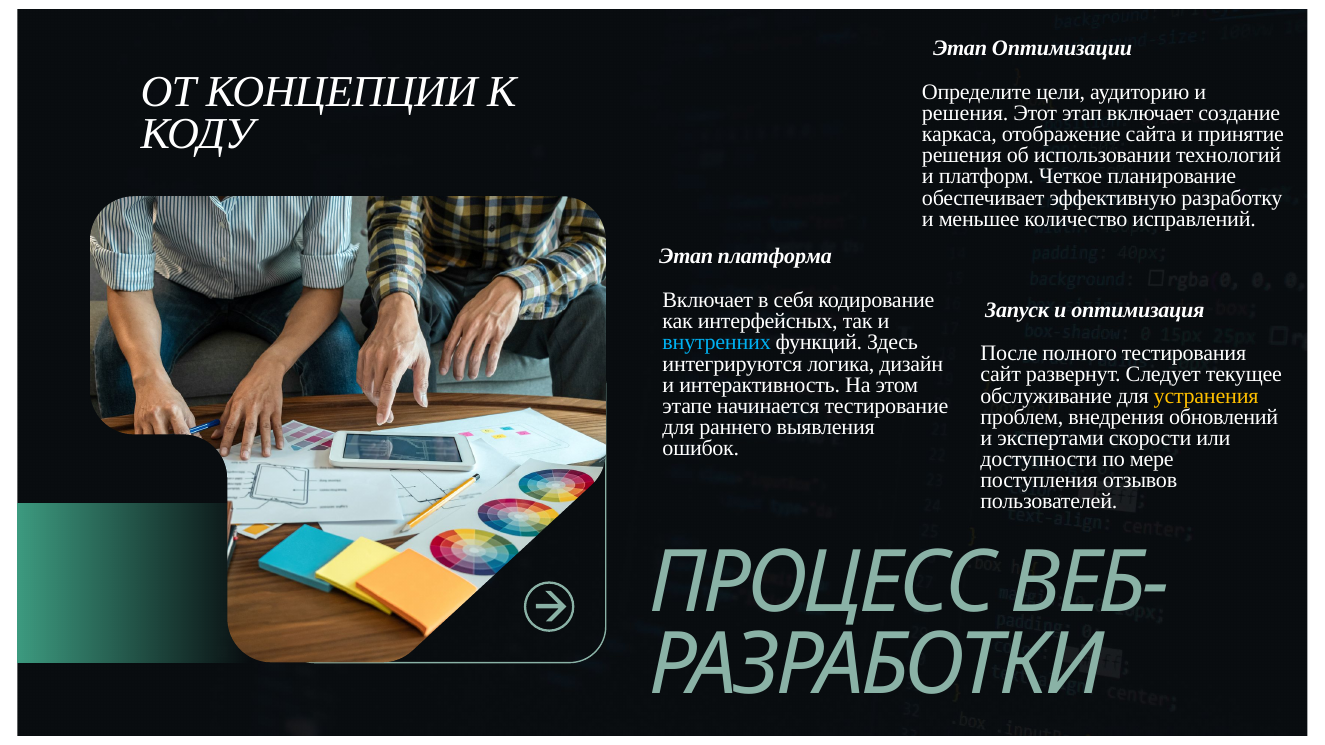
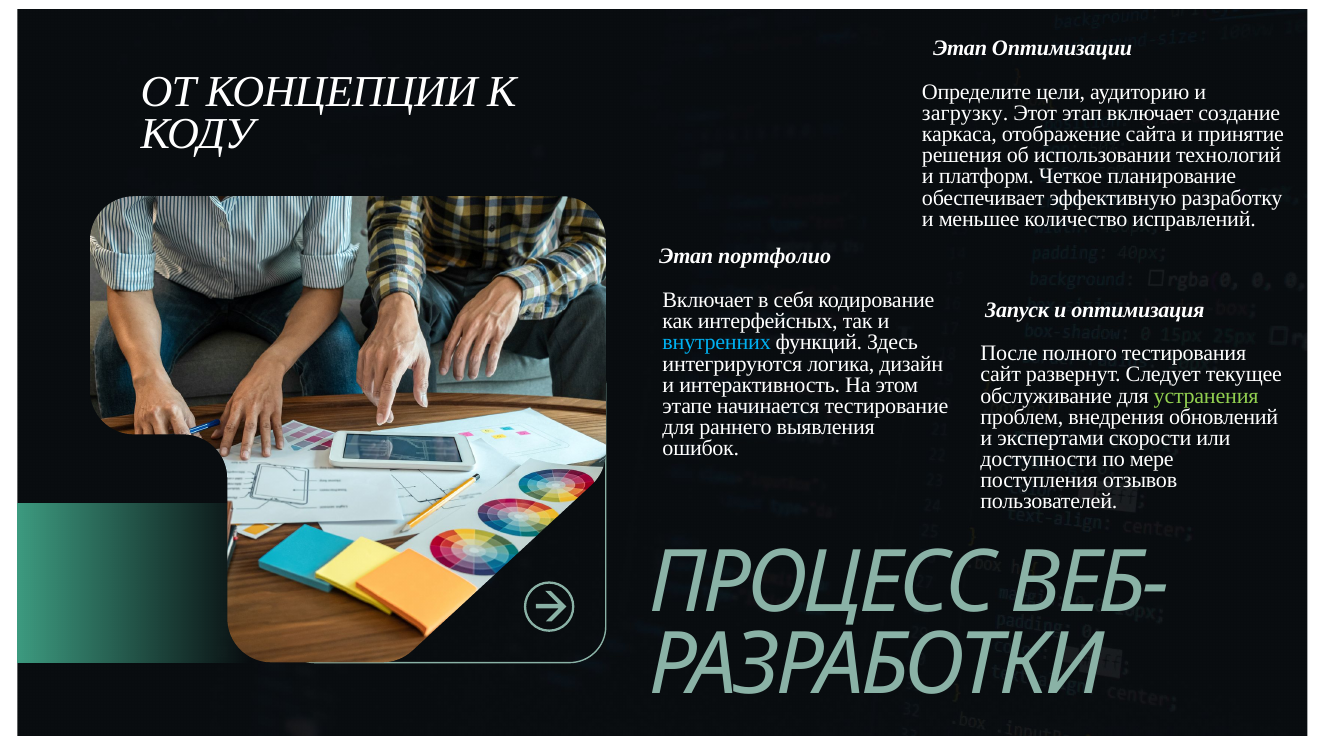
решения at (965, 113): решения -> загрузку
платформа: платформа -> портфолио
устранения colour: yellow -> light green
